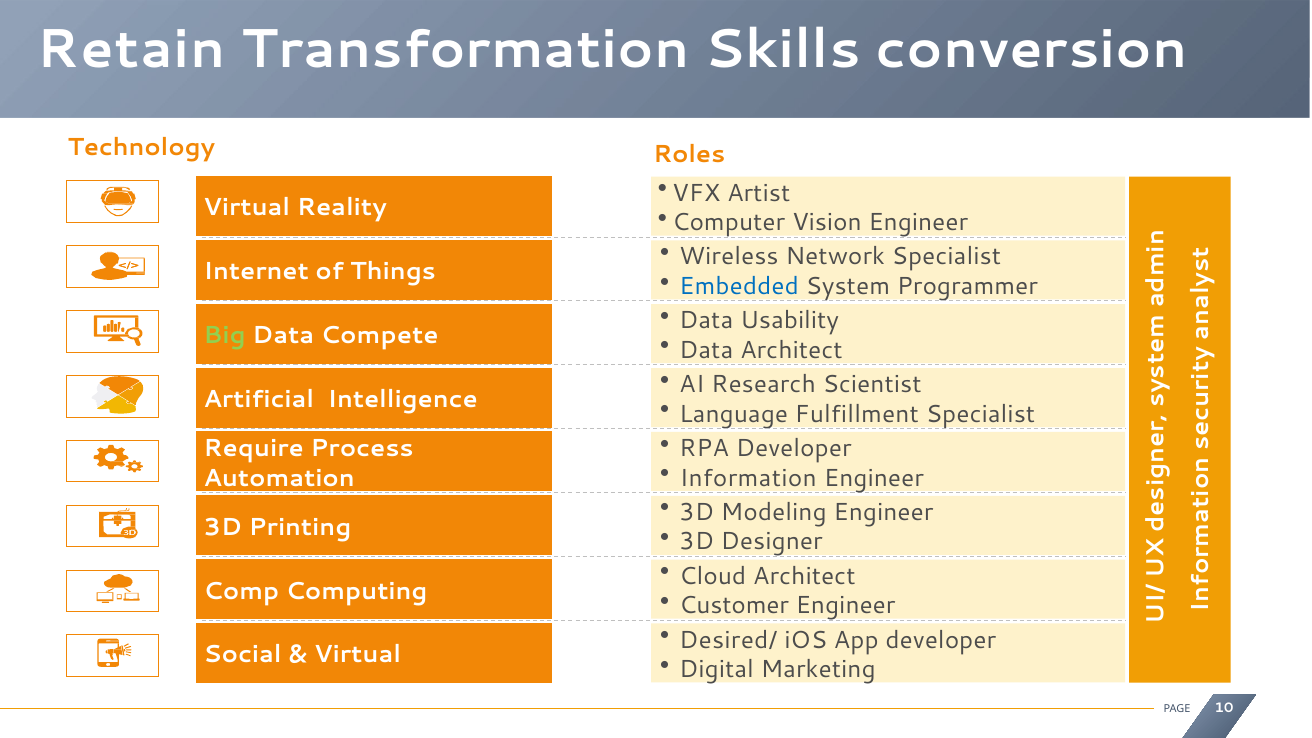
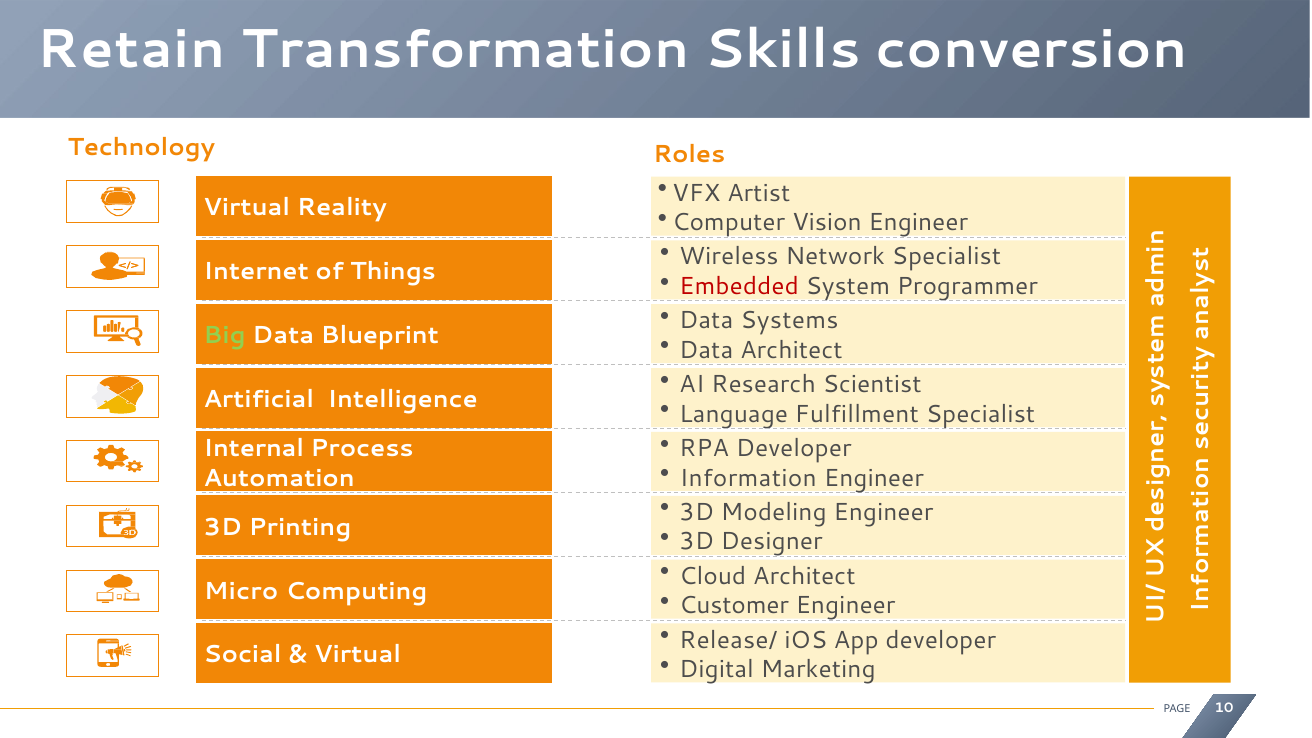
Embedded colour: blue -> red
Usability: Usability -> Systems
Compete: Compete -> Blueprint
Require: Require -> Internal
Comp: Comp -> Micro
Desired/: Desired/ -> Release/
